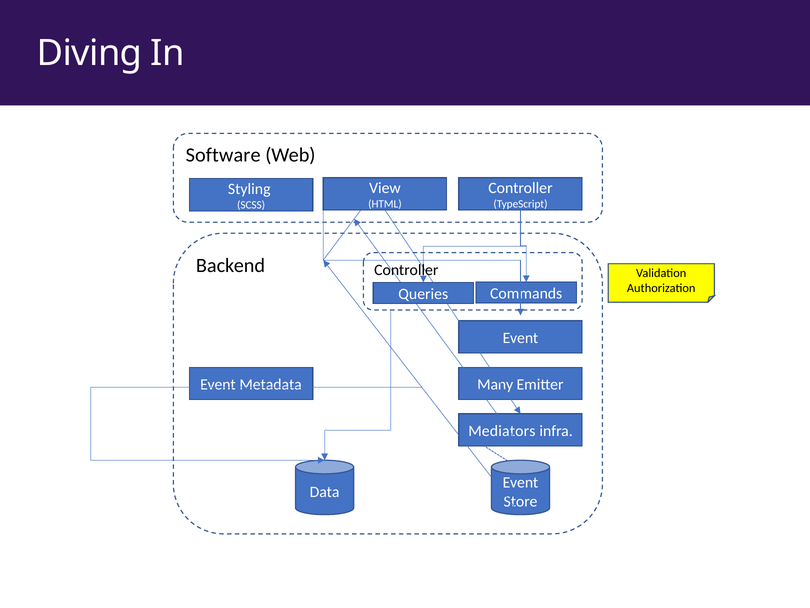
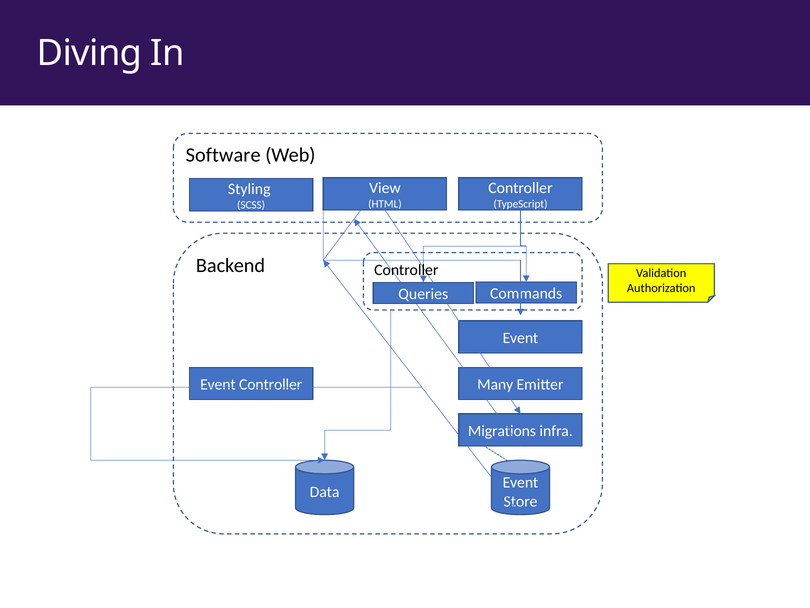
Event Metadata: Metadata -> Controller
Mediators: Mediators -> Migrations
